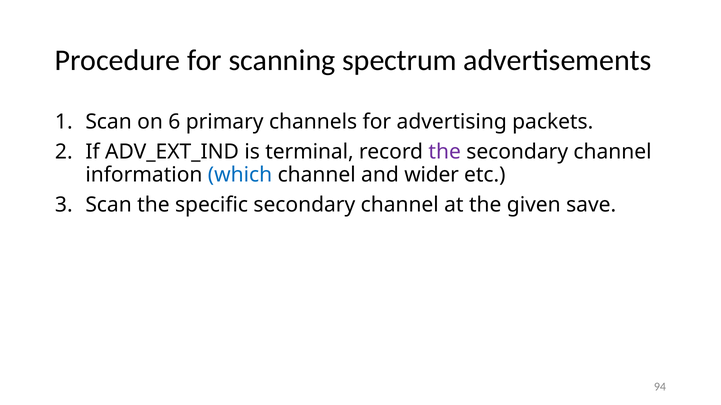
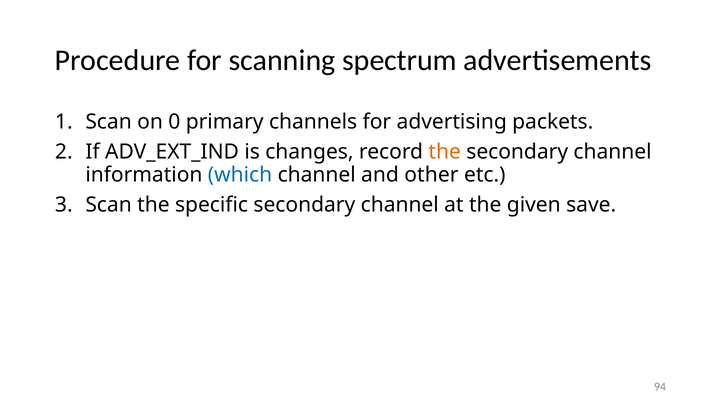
6: 6 -> 0
terminal: terminal -> changes
the at (445, 152) colour: purple -> orange
wider: wider -> other
